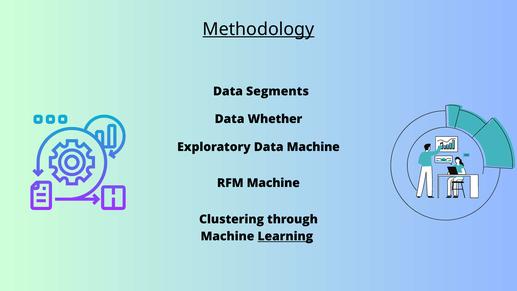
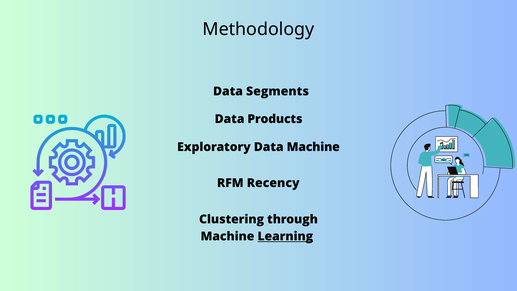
Methodology underline: present -> none
Whether: Whether -> Products
RFM Маchine: Маchine -> Recency
